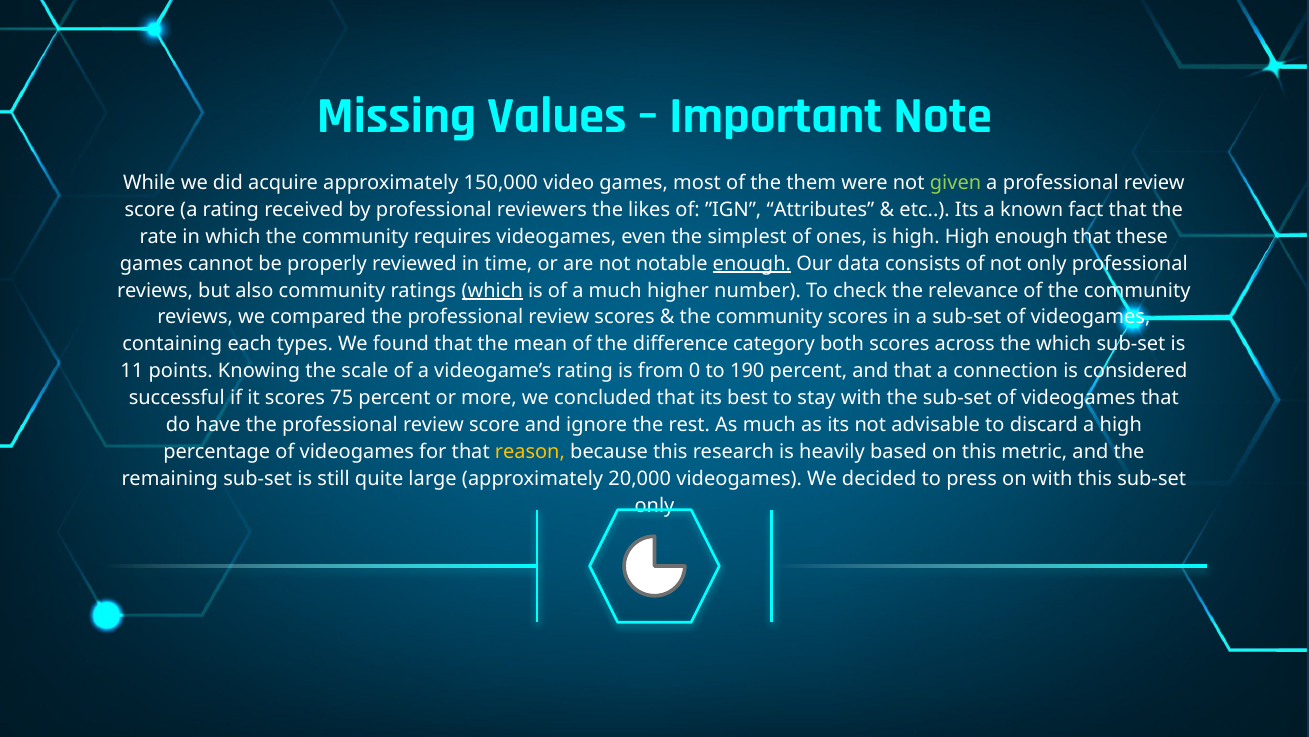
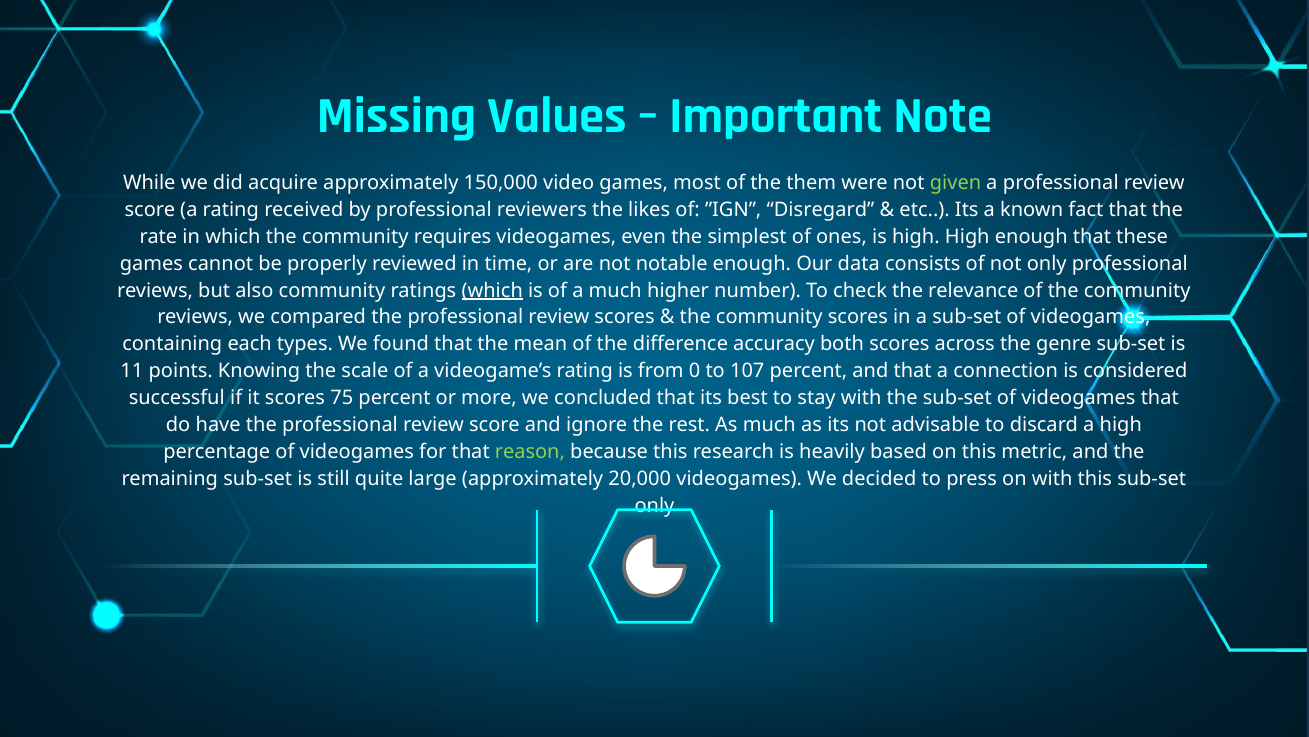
Attributes: Attributes -> Disregard
enough at (752, 263) underline: present -> none
category: category -> accuracy
the which: which -> genre
190: 190 -> 107
reason colour: yellow -> light green
